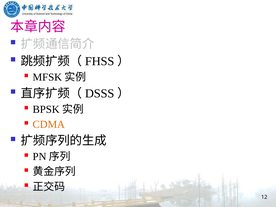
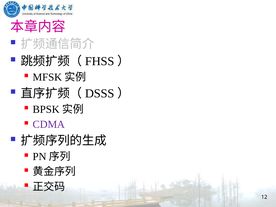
CDMA colour: orange -> purple
